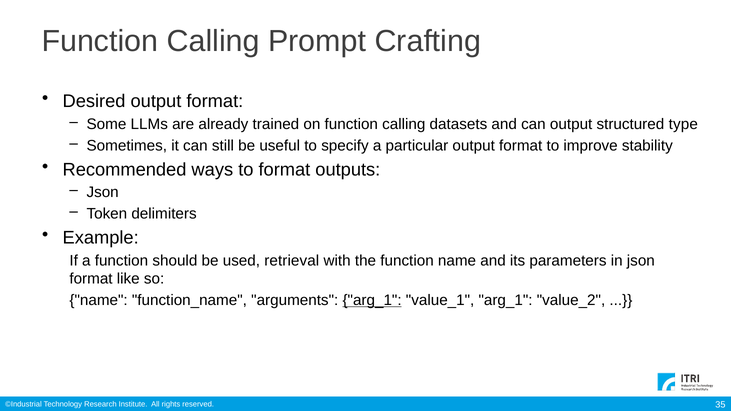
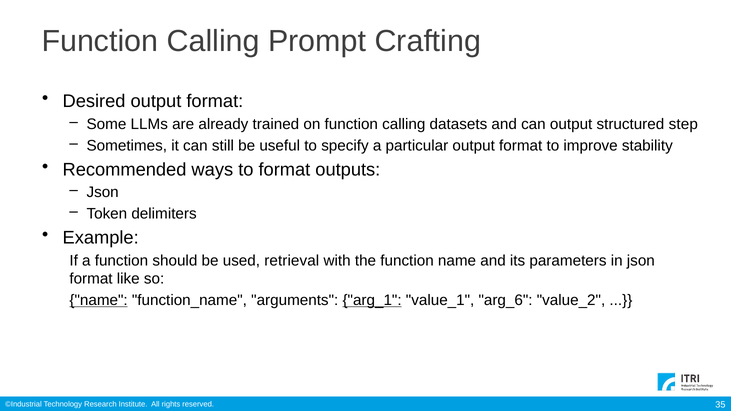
type: type -> step
name at (99, 300) underline: none -> present
value_1 arg_1: arg_1 -> arg_6
